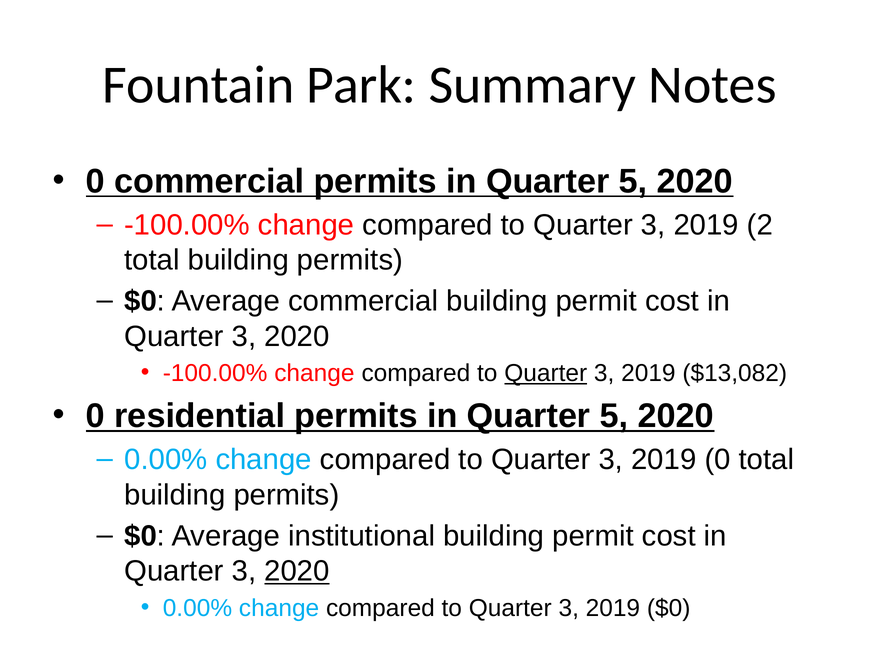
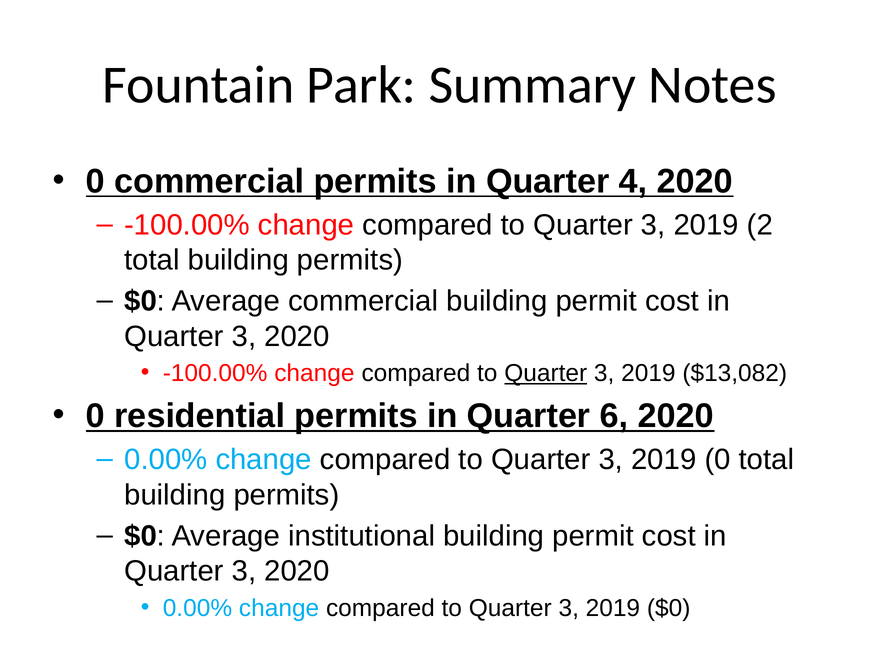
5 at (633, 181): 5 -> 4
5 at (614, 416): 5 -> 6
2020 at (297, 571) underline: present -> none
